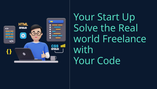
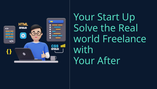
Code: Code -> After
